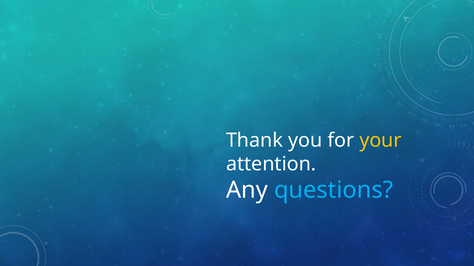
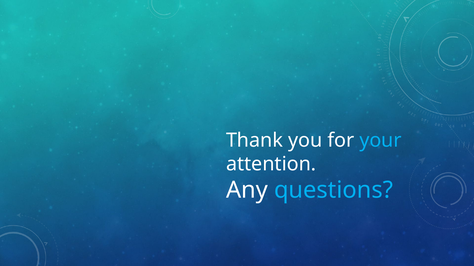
your colour: yellow -> light blue
